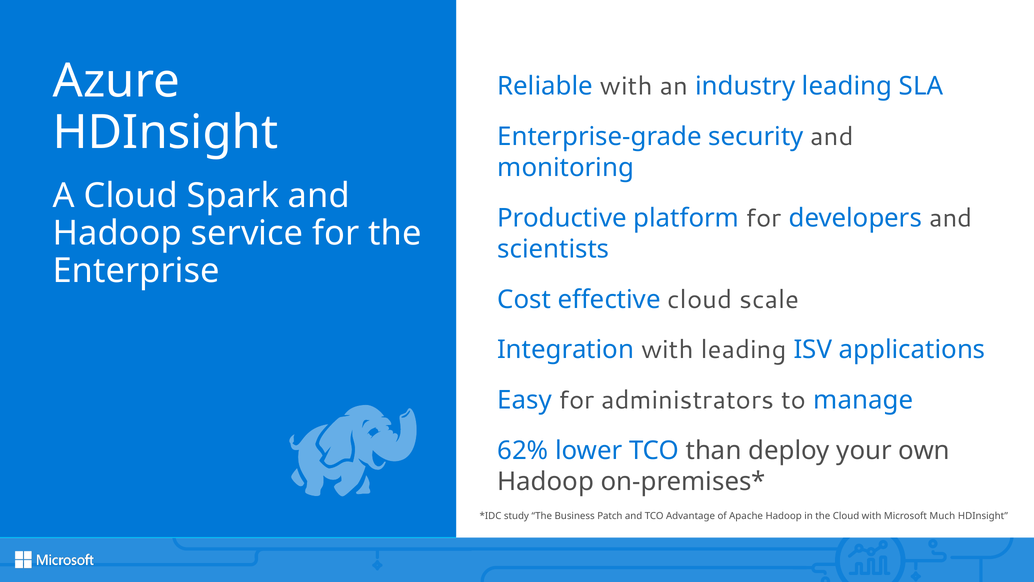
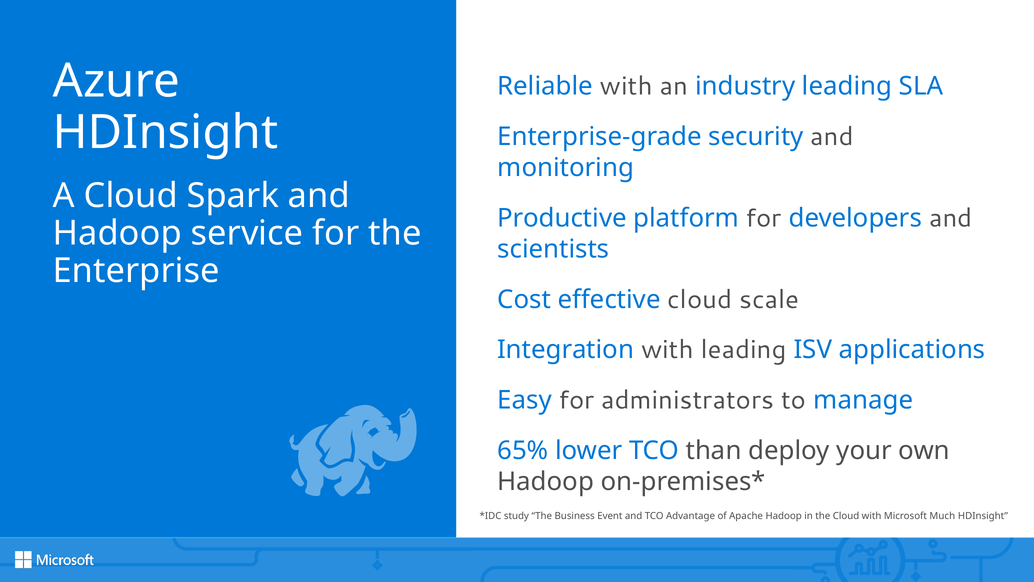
62%: 62% -> 65%
Patch: Patch -> Event
